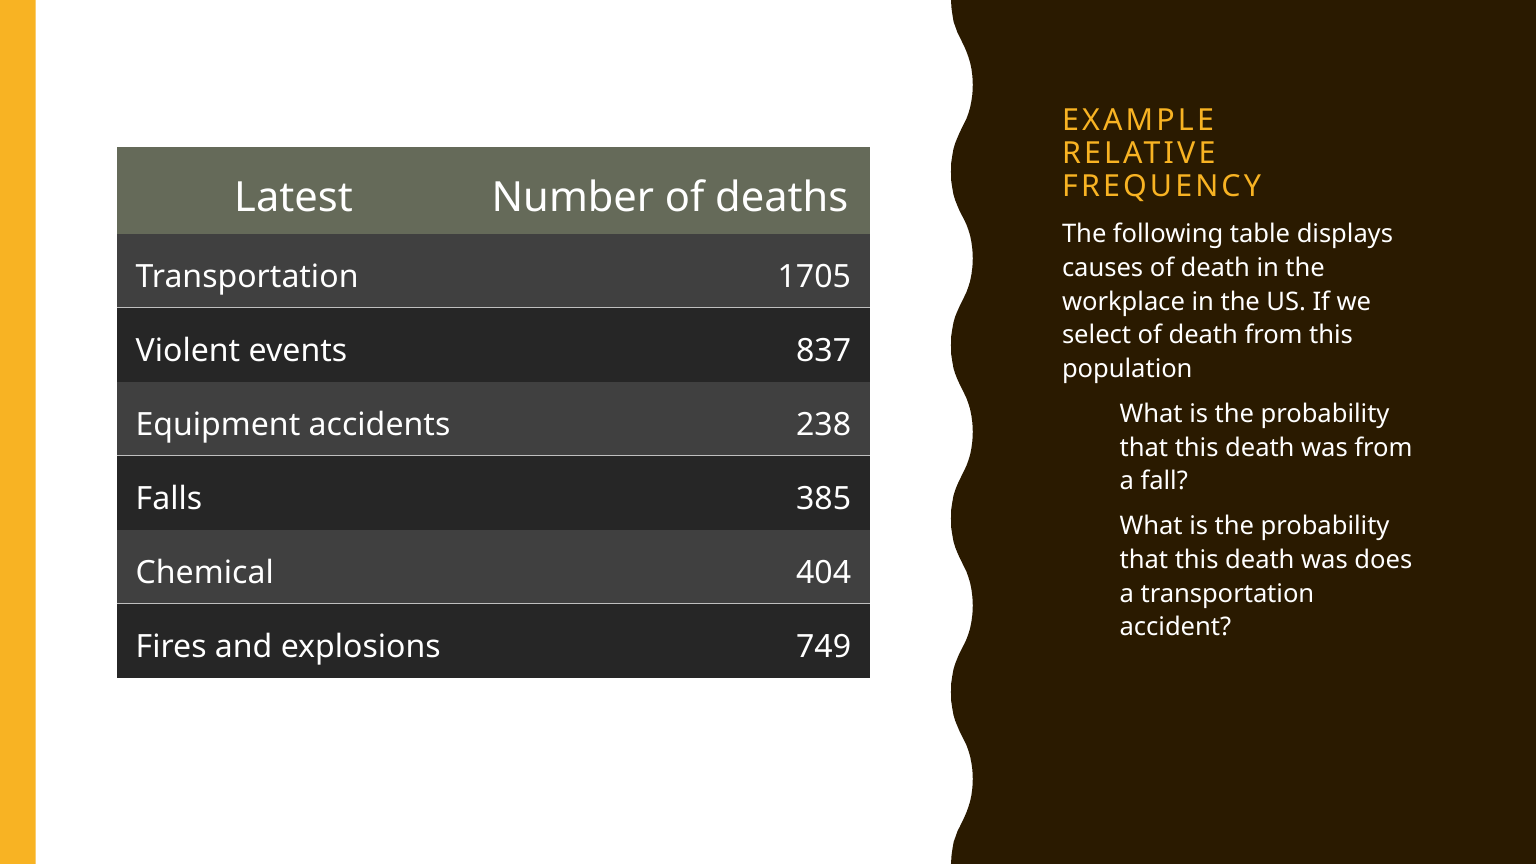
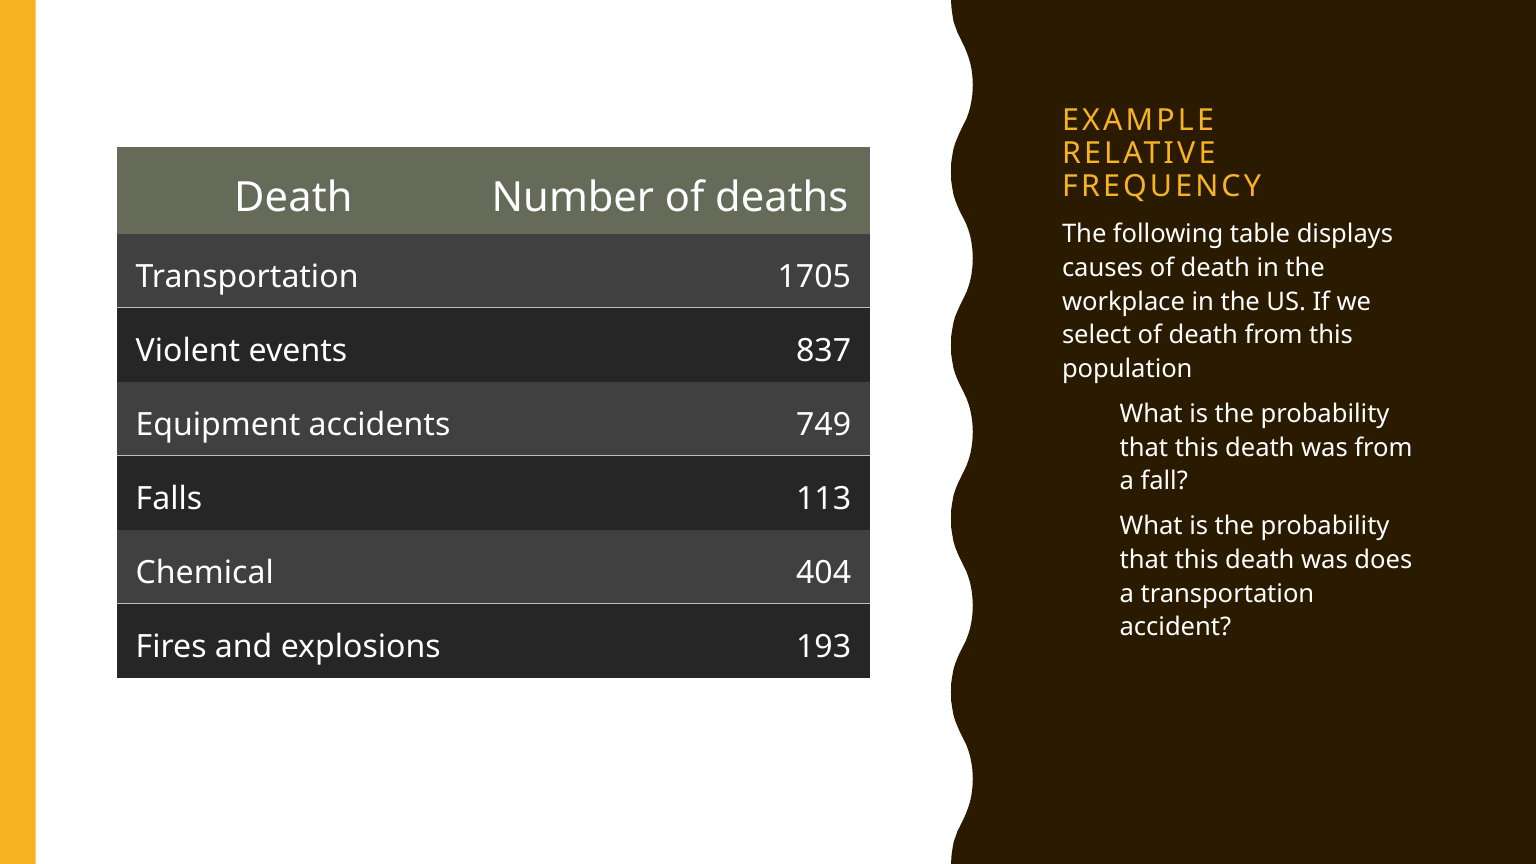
Latest at (294, 197): Latest -> Death
238: 238 -> 749
385: 385 -> 113
749: 749 -> 193
